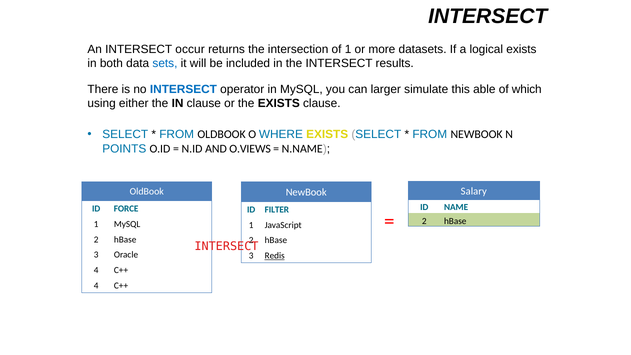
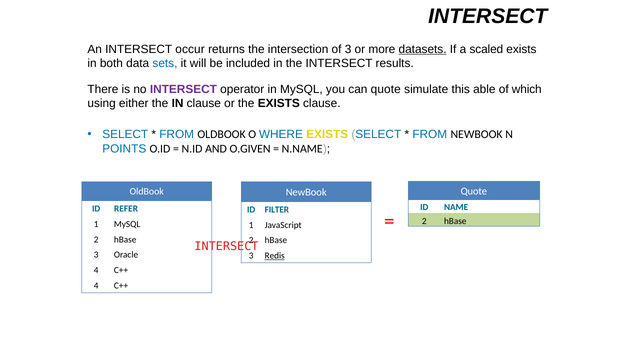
of 1: 1 -> 3
datasets underline: none -> present
logical: logical -> scaled
INTERSECT at (183, 89) colour: blue -> purple
can larger: larger -> quote
O.VIEWS: O.VIEWS -> O.GIVEN
Salary at (474, 191): Salary -> Quote
FORCE: FORCE -> REFER
